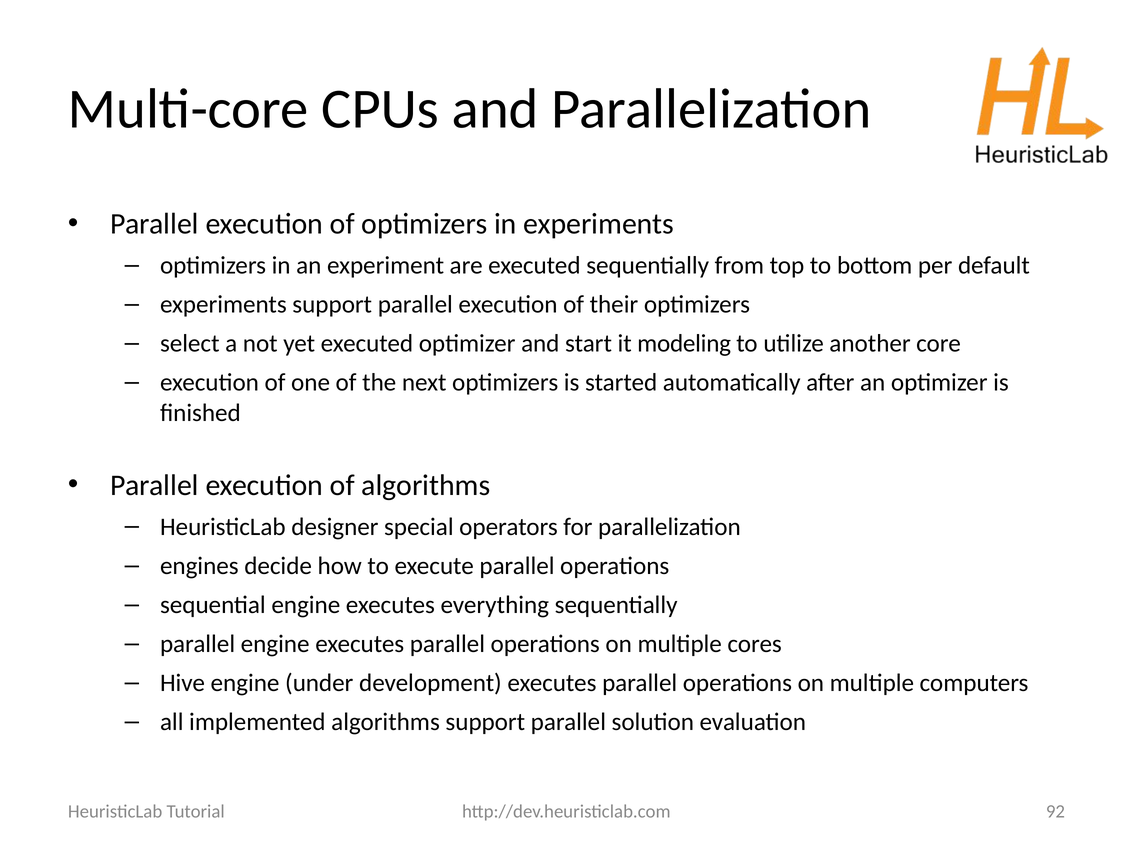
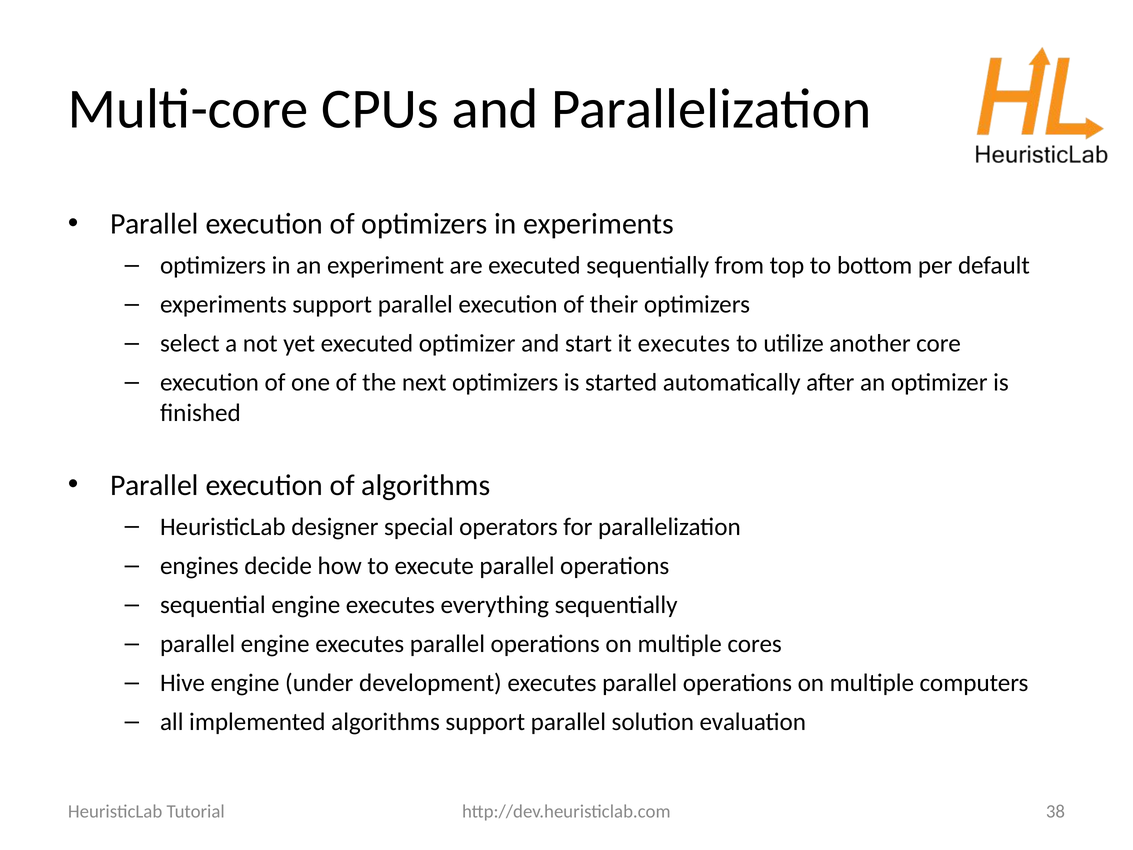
it modeling: modeling -> executes
92: 92 -> 38
